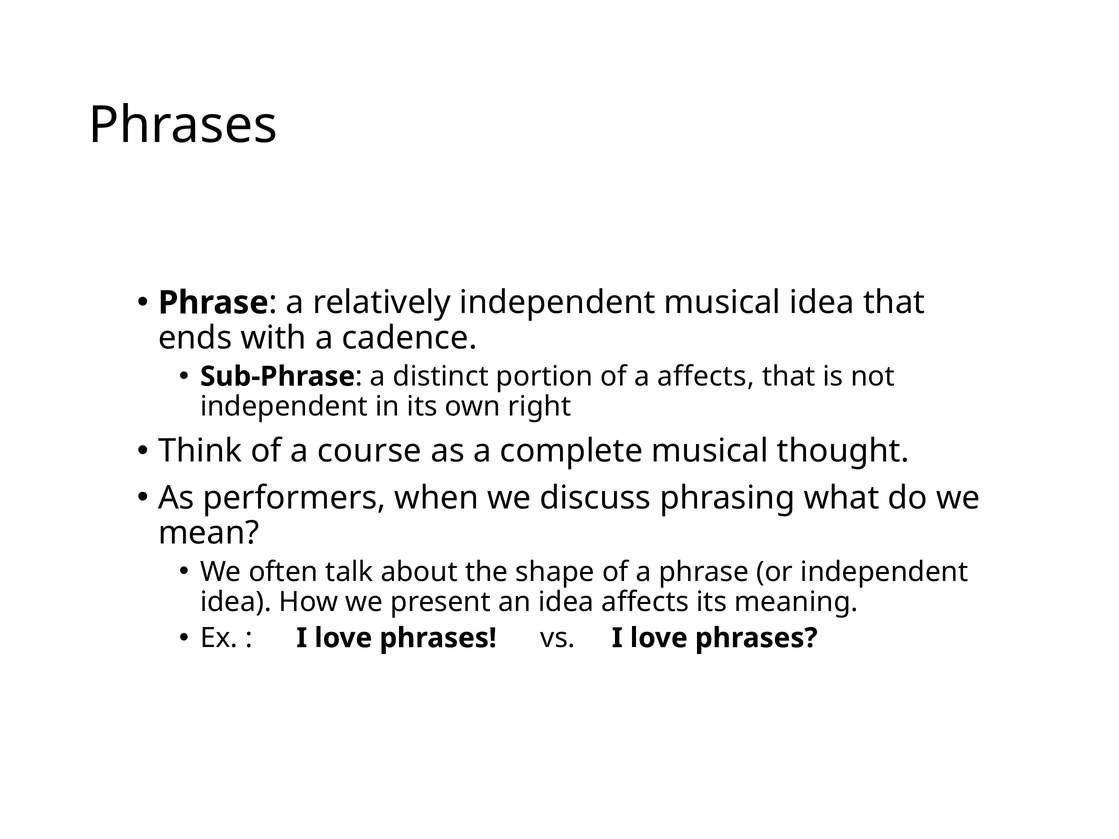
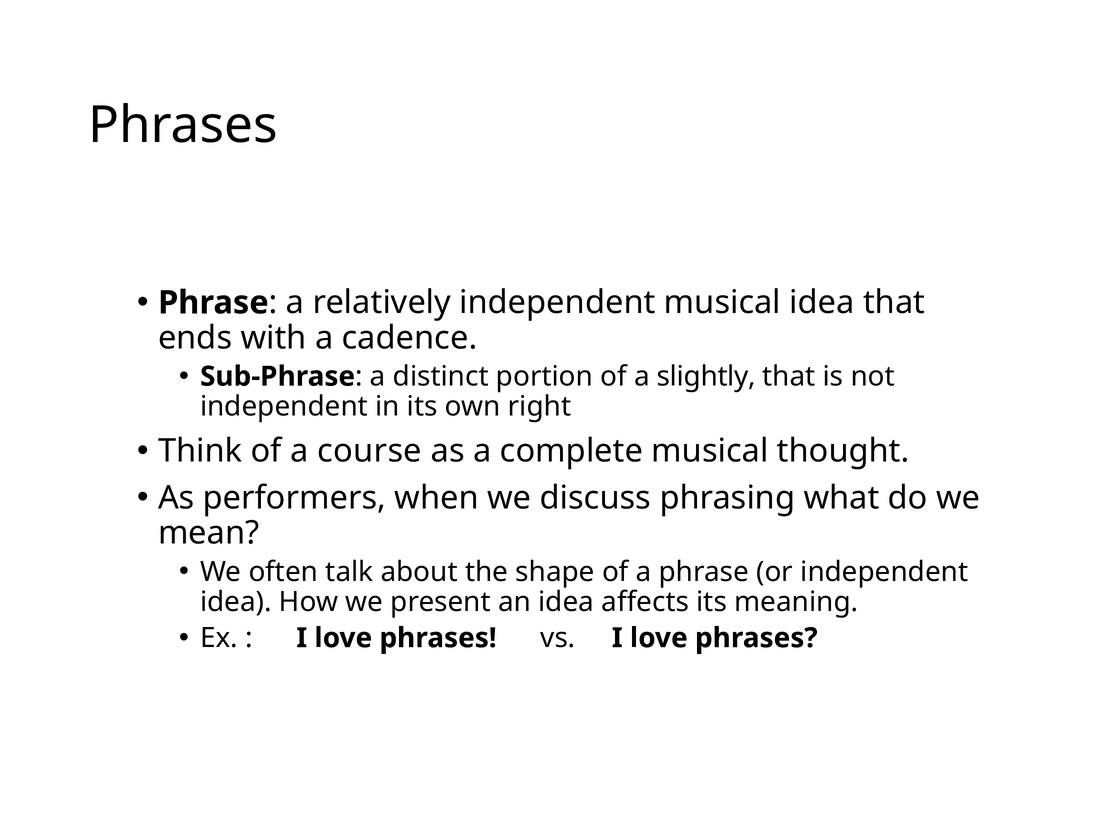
a affects: affects -> slightly
